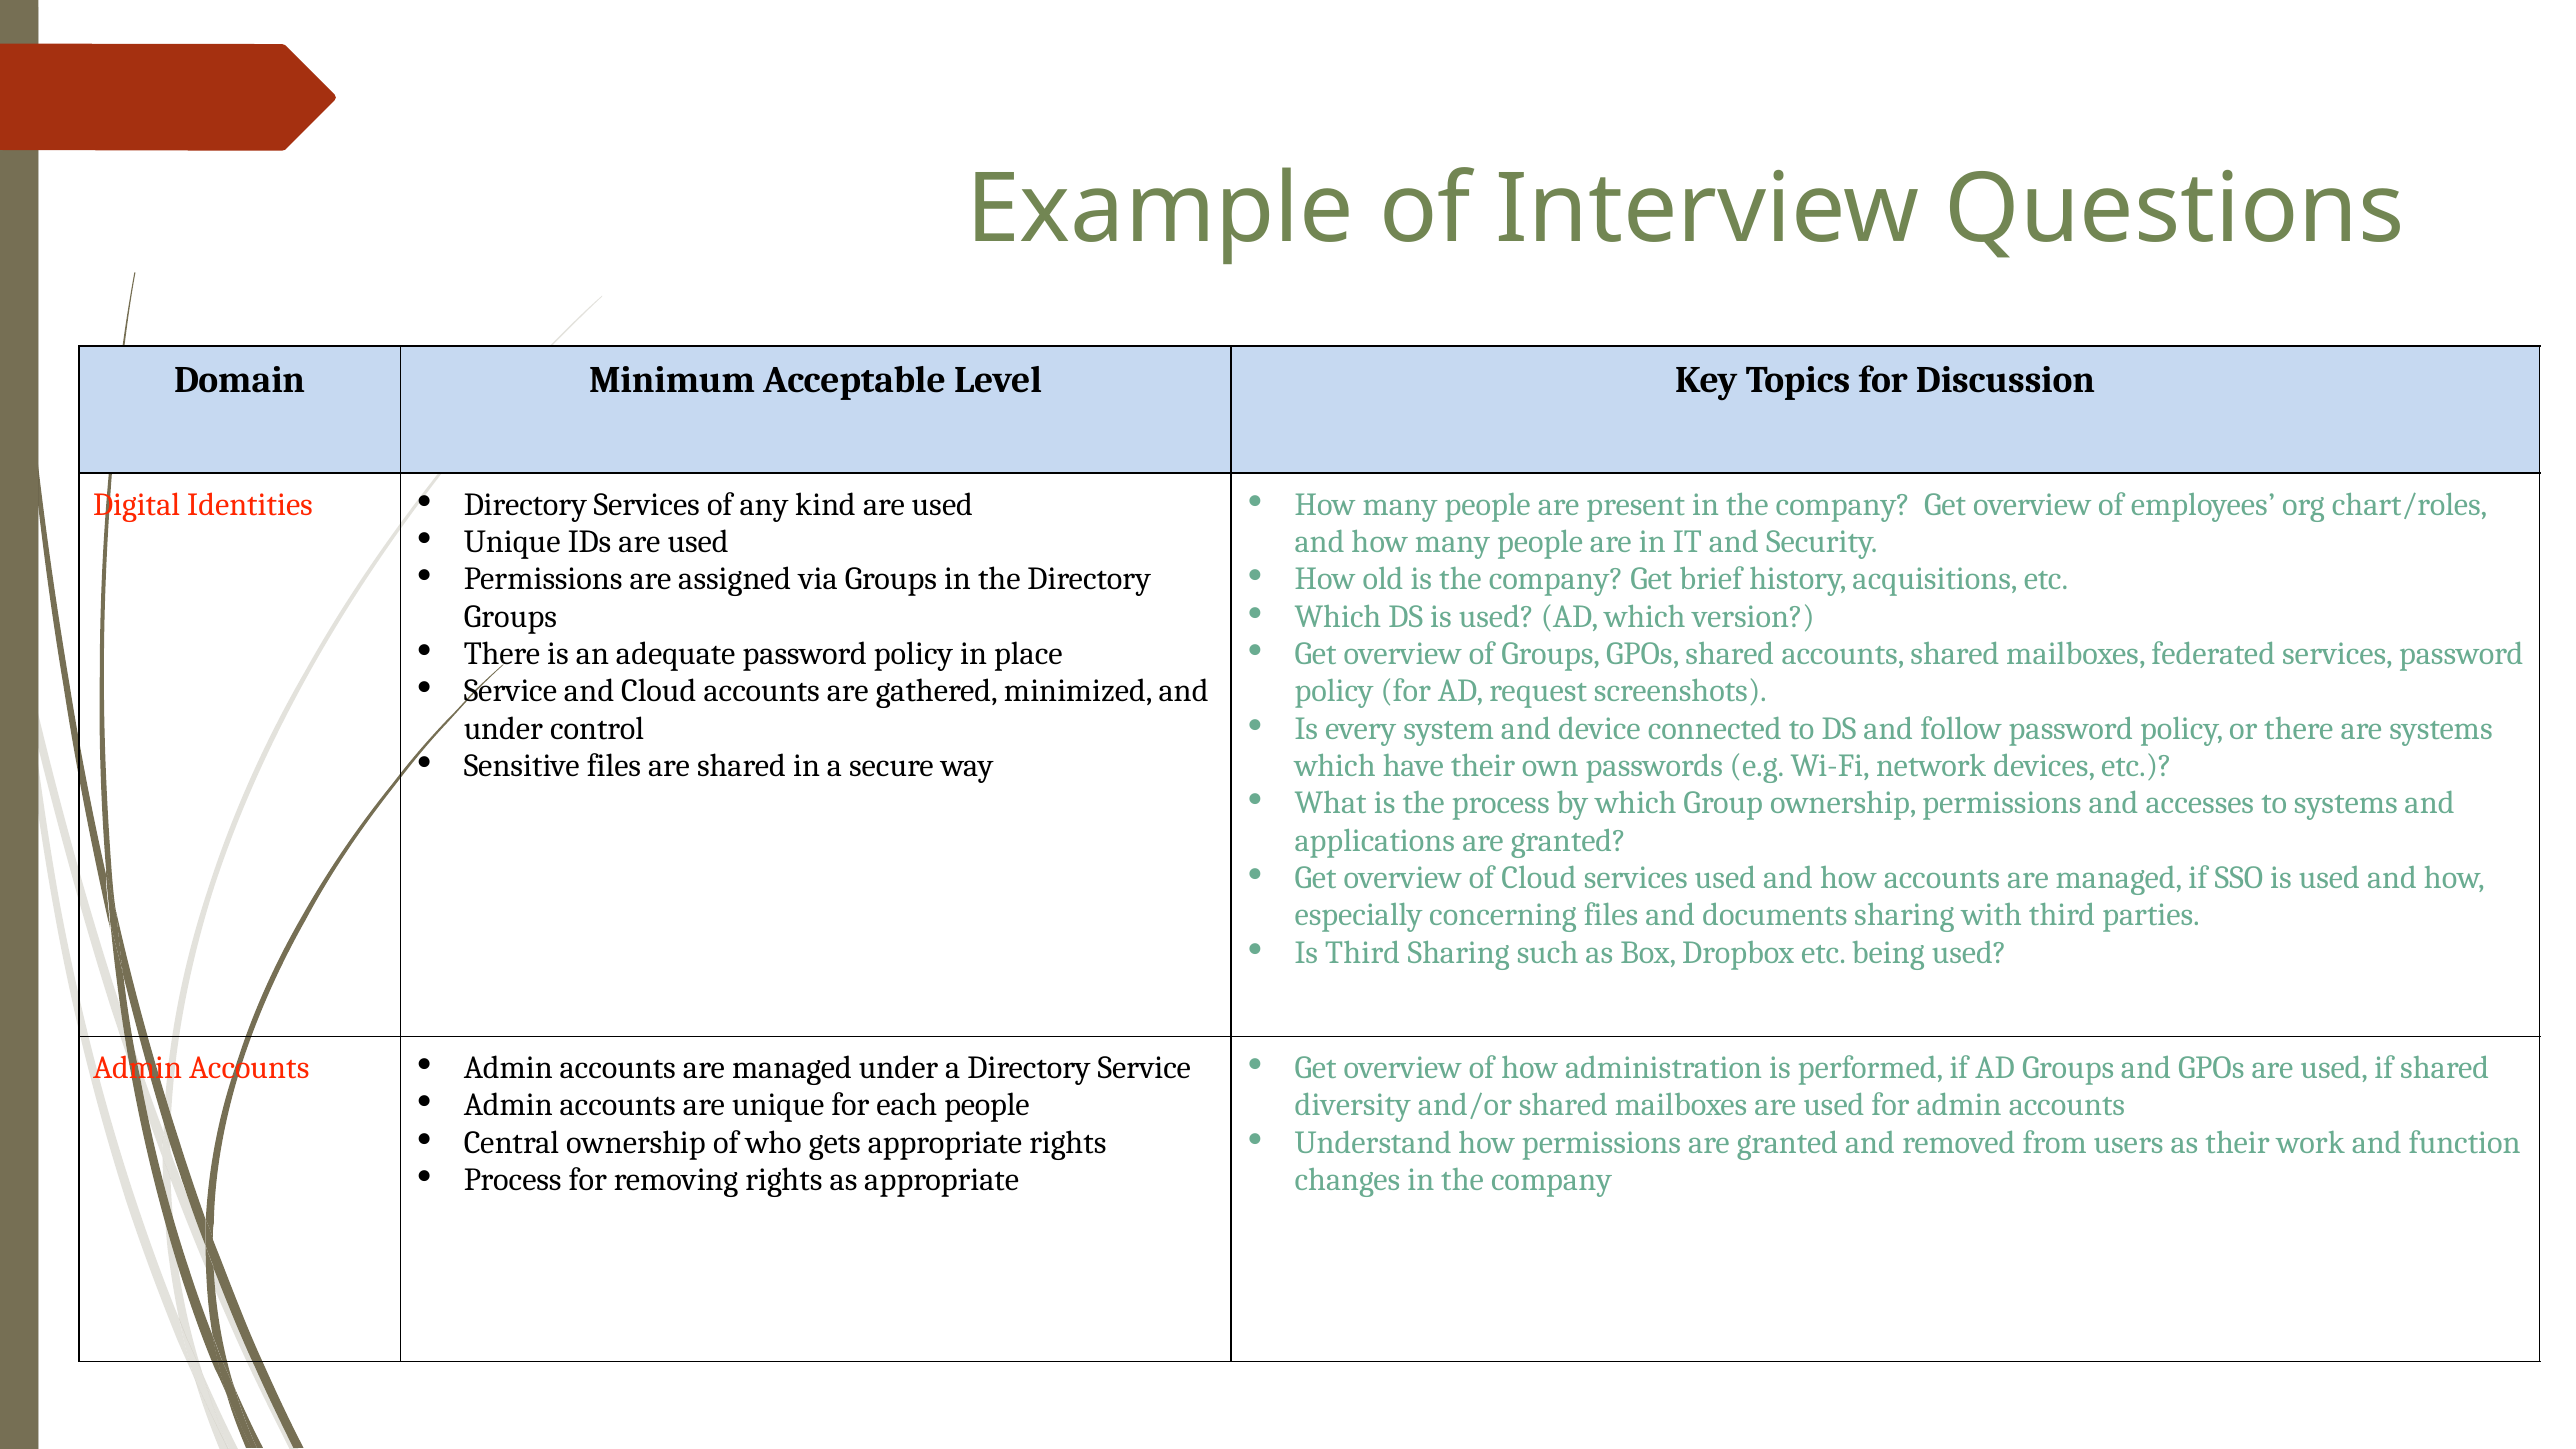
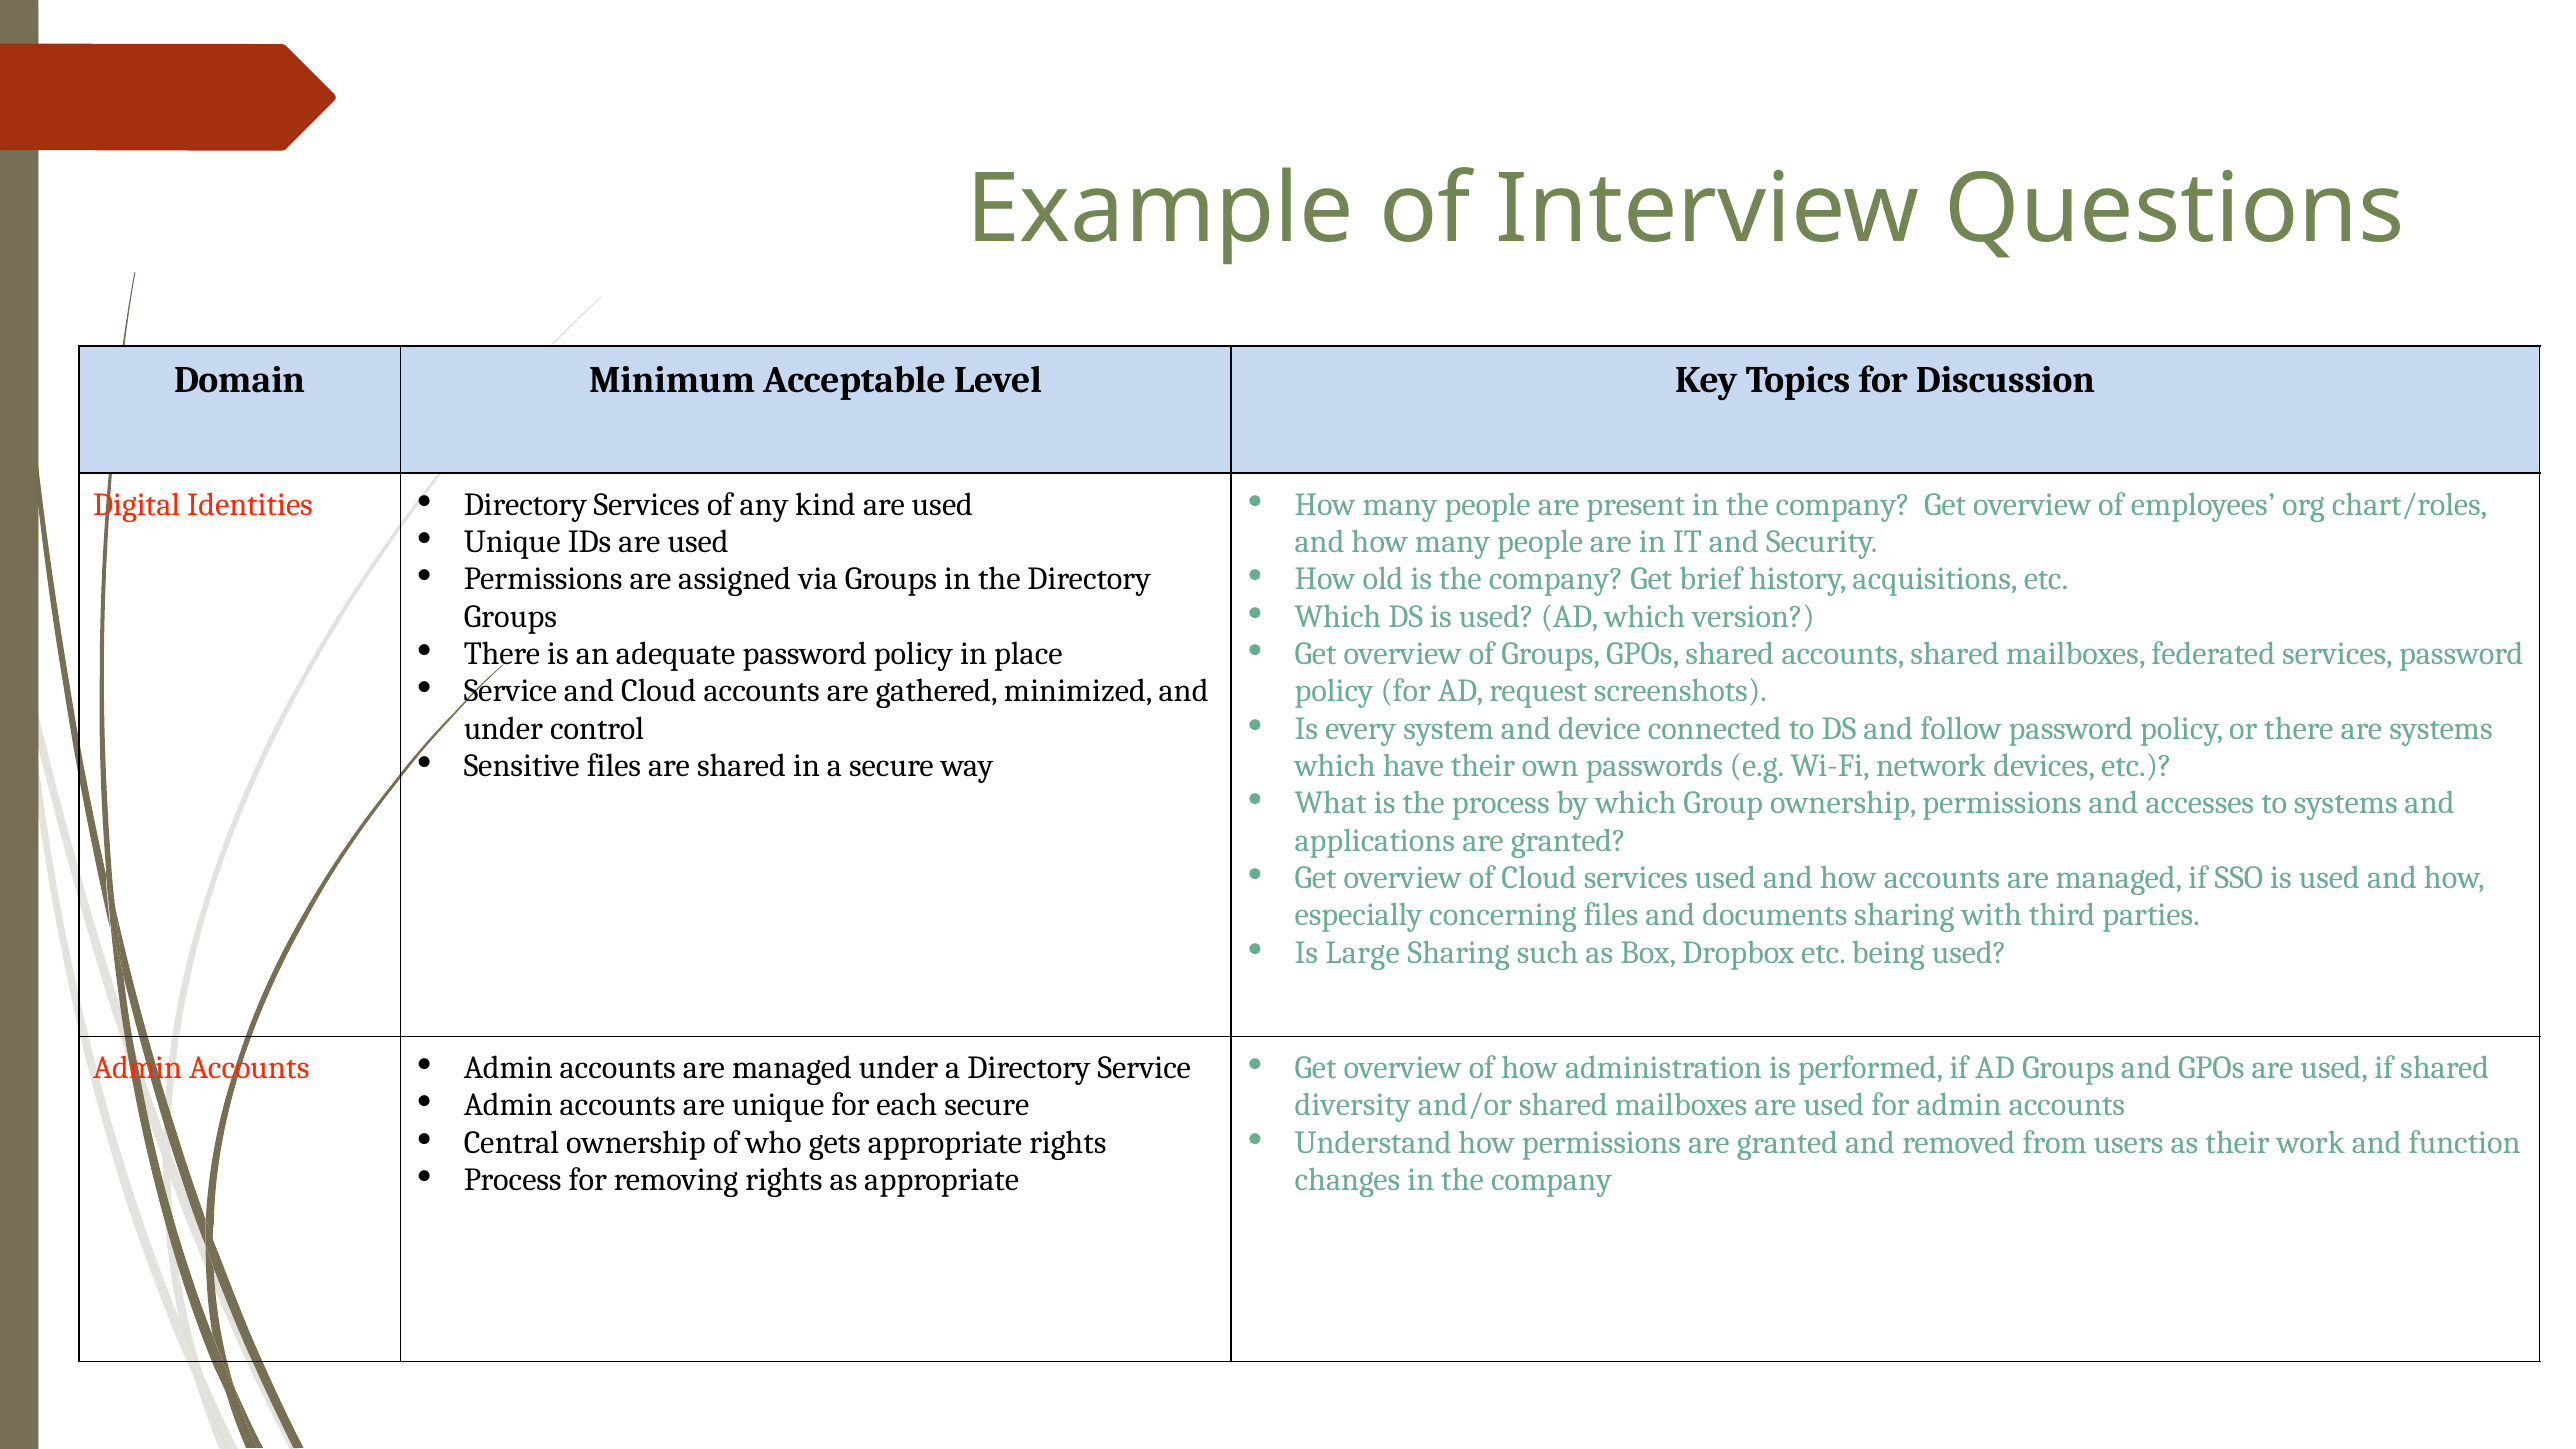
Is Third: Third -> Large
each people: people -> secure
